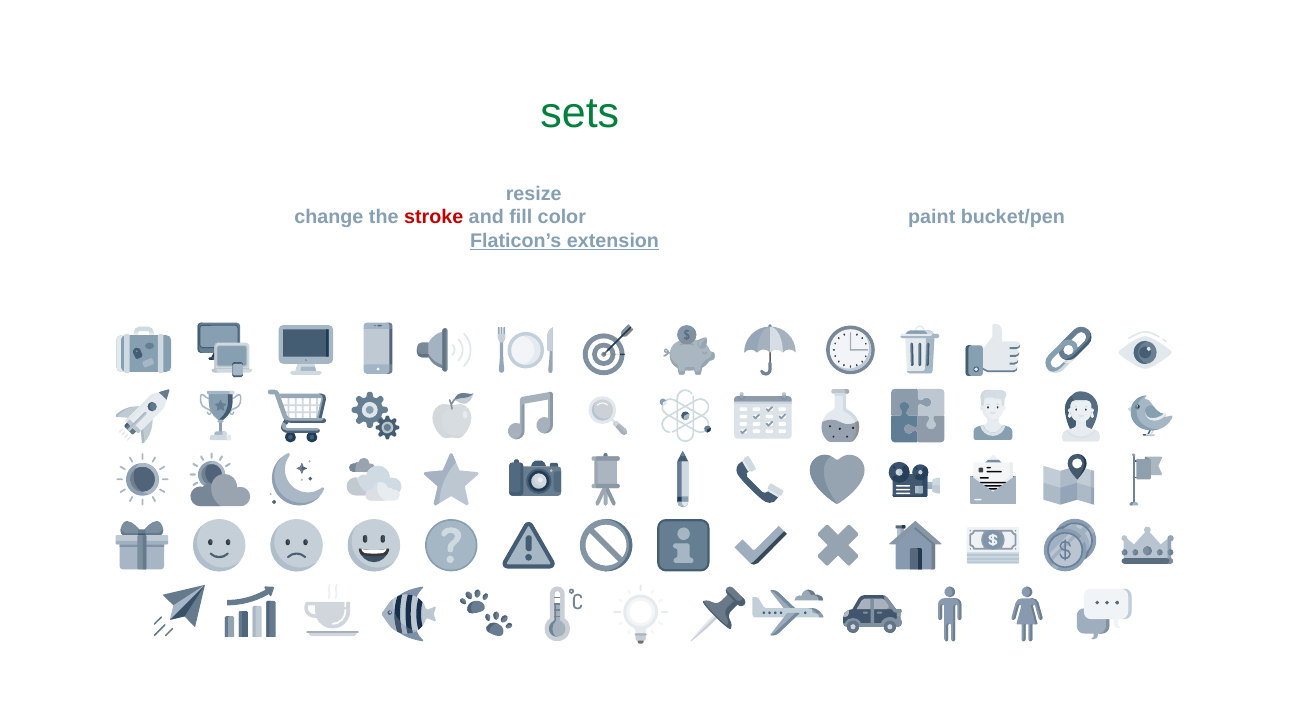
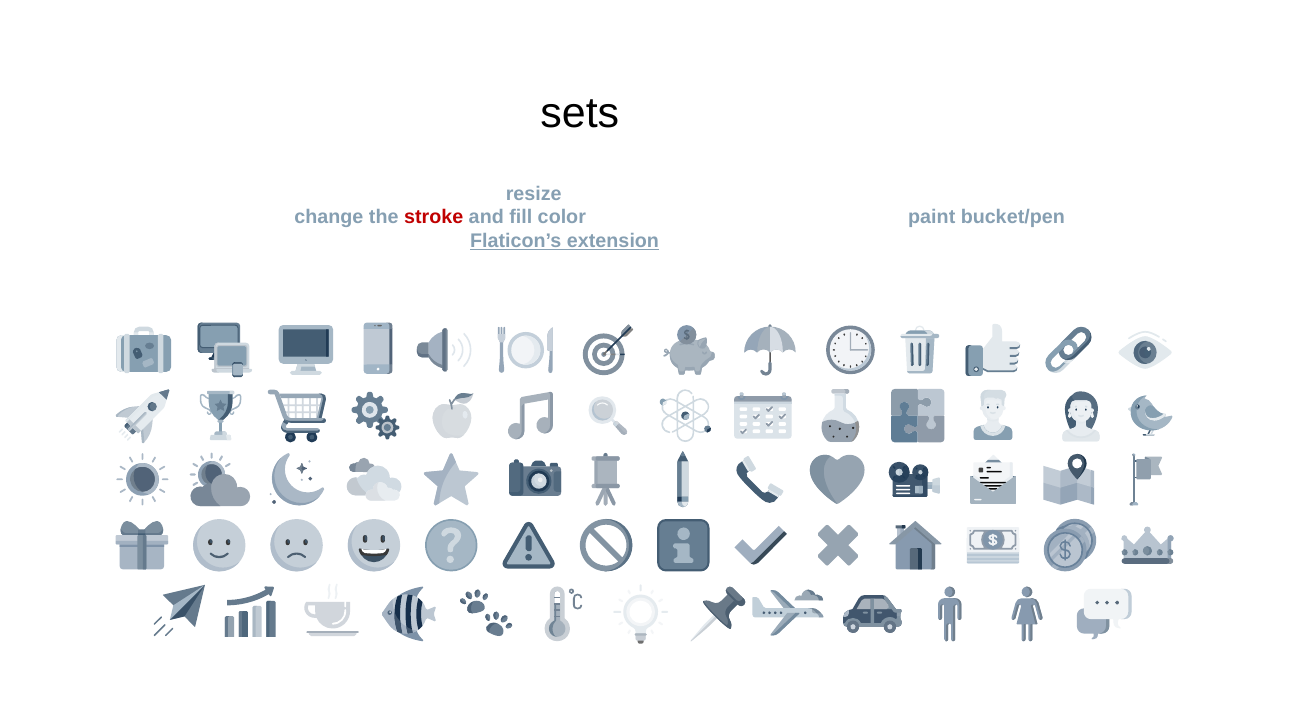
sets colour: green -> black
